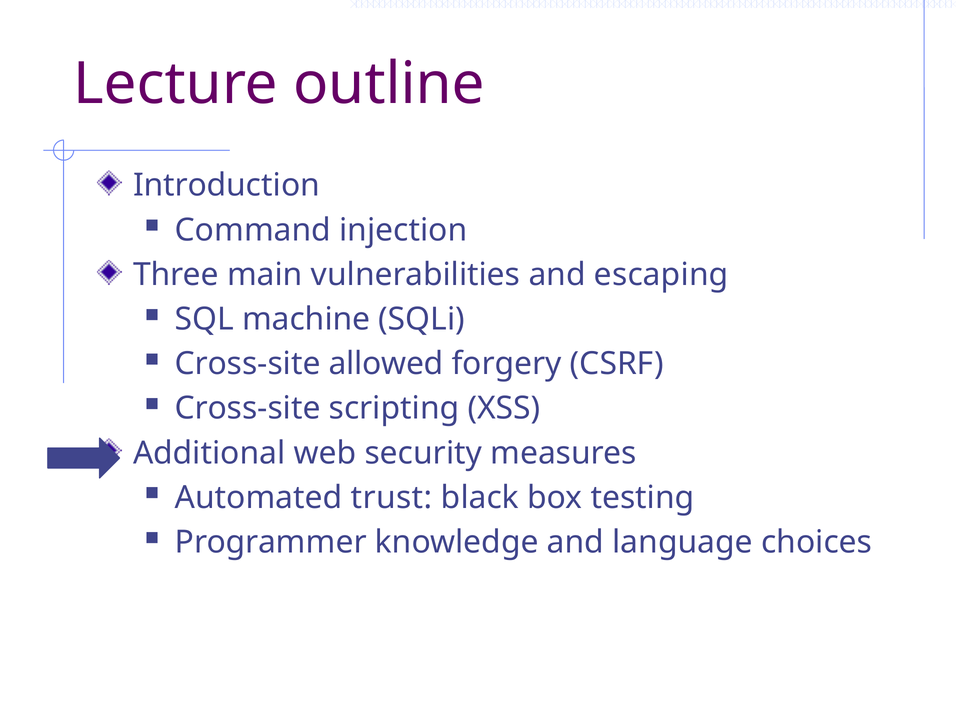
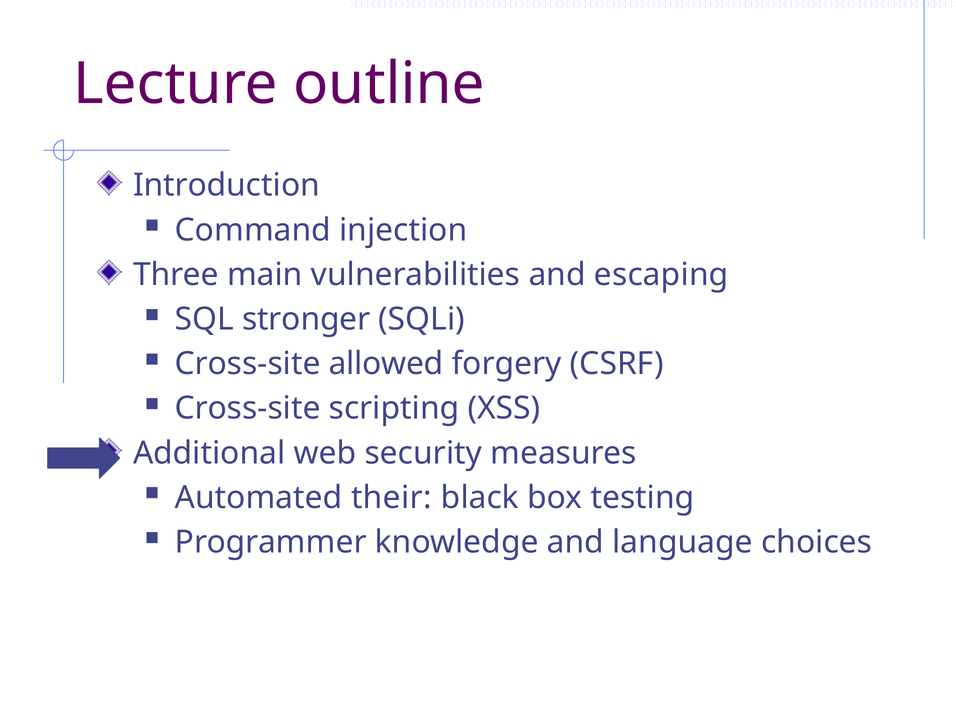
machine: machine -> stronger
trust: trust -> their
